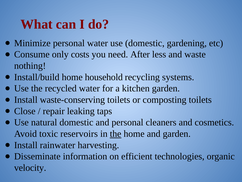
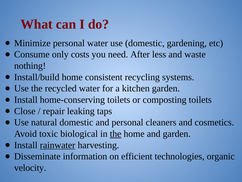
household: household -> consistent
waste-conserving: waste-conserving -> home-conserving
reservoirs: reservoirs -> biological
rainwater underline: none -> present
